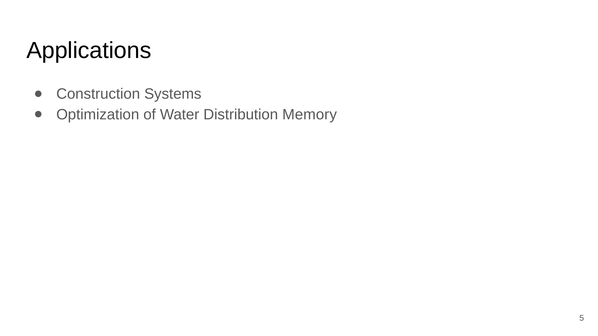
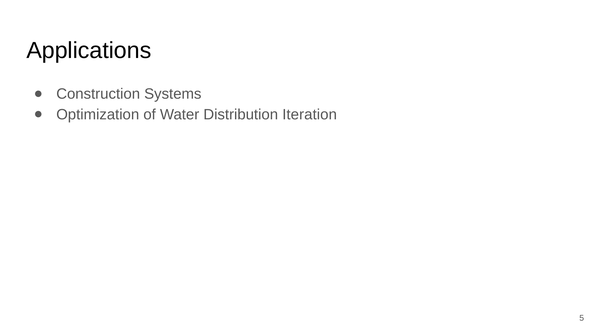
Memory: Memory -> Iteration
